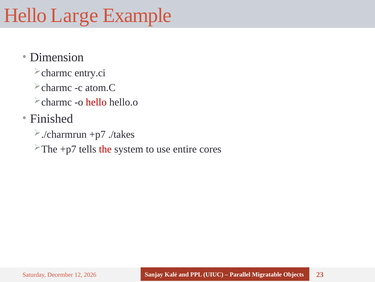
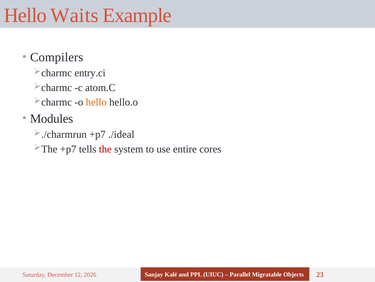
Large: Large -> Waits
Dimension: Dimension -> Compilers
hello at (96, 102) colour: red -> orange
Finished: Finished -> Modules
./takes: ./takes -> ./ideal
